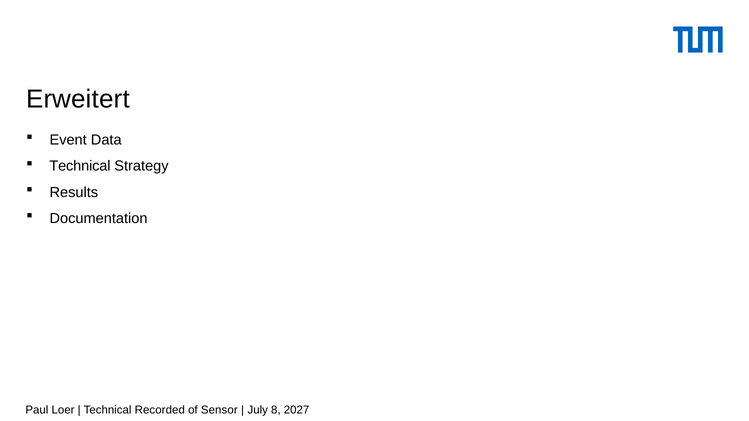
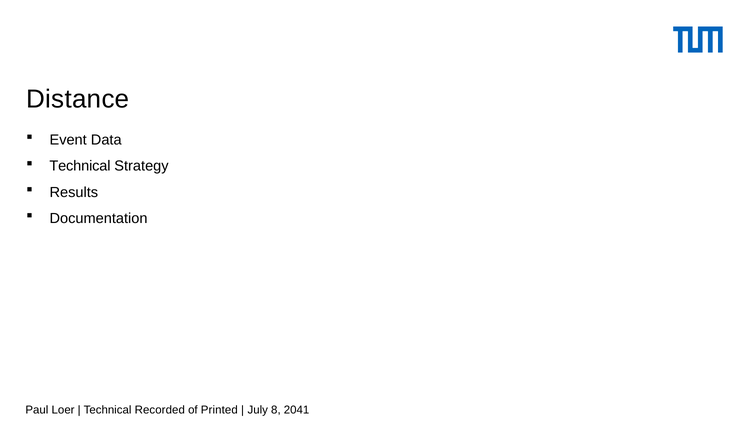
Erweitert: Erweitert -> Distance
Sensor: Sensor -> Printed
2027: 2027 -> 2041
